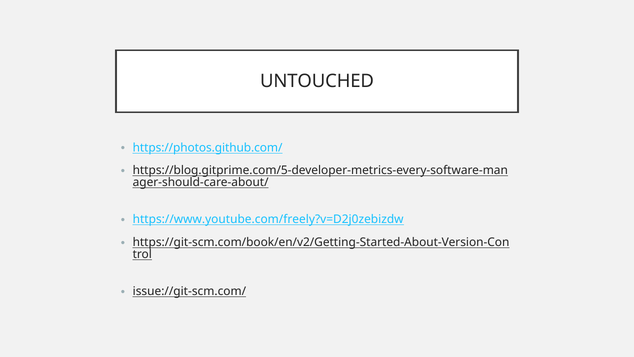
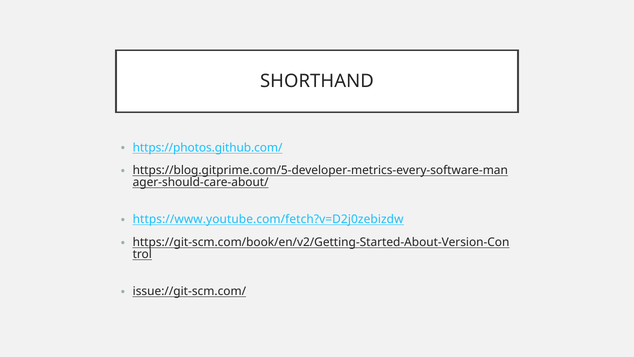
UNTOUCHED: UNTOUCHED -> SHORTHAND
https://www.youtube.com/freely?v=D2j0zebizdw: https://www.youtube.com/freely?v=D2j0zebizdw -> https://www.youtube.com/fetch?v=D2j0zebizdw
